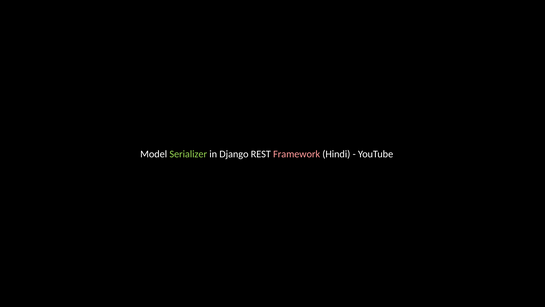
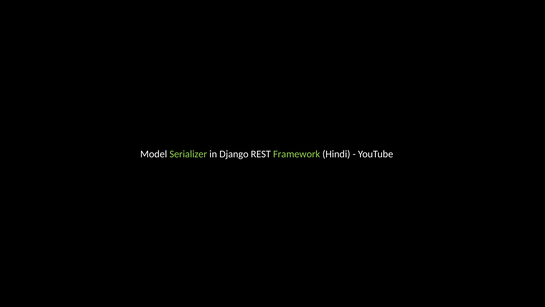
Framework colour: pink -> light green
